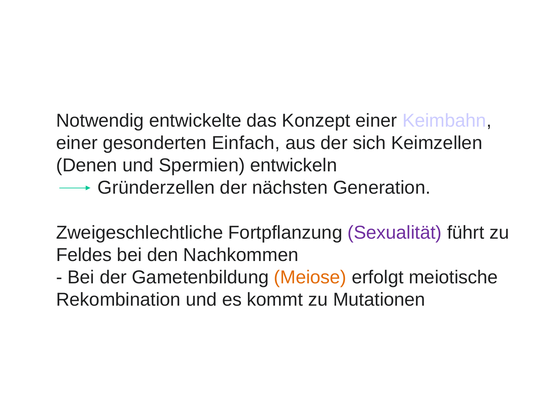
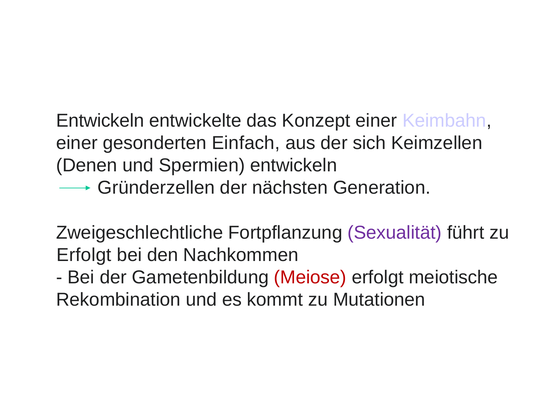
Notwendig at (100, 121): Notwendig -> Entwickeln
Feldes at (84, 255): Feldes -> Erfolgt
Meiose colour: orange -> red
